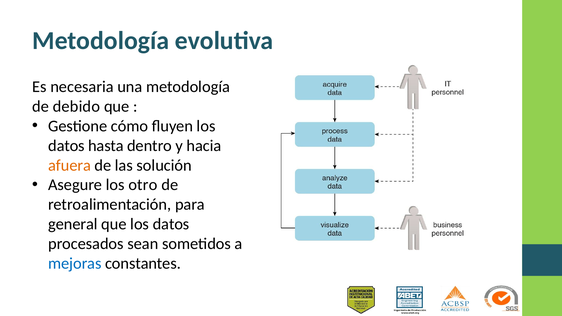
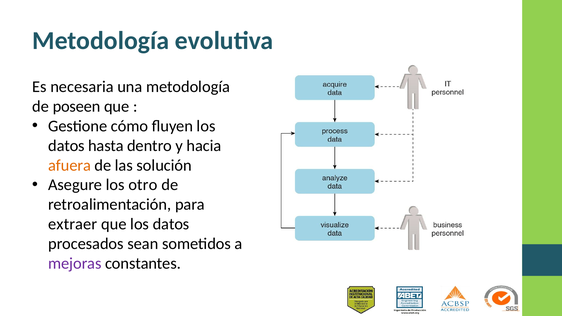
debido: debido -> poseen
general: general -> extraer
mejoras colour: blue -> purple
